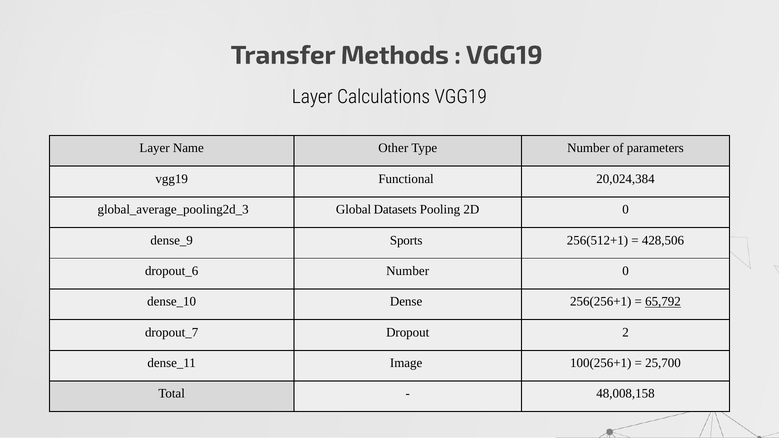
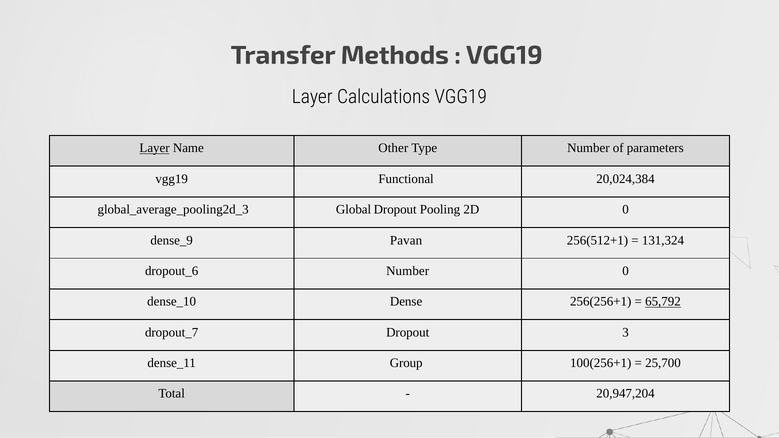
Layer at (155, 148) underline: none -> present
Global Datasets: Datasets -> Dropout
Sports: Sports -> Pavan
428,506: 428,506 -> 131,324
2: 2 -> 3
Image: Image -> Group
48,008,158: 48,008,158 -> 20,947,204
